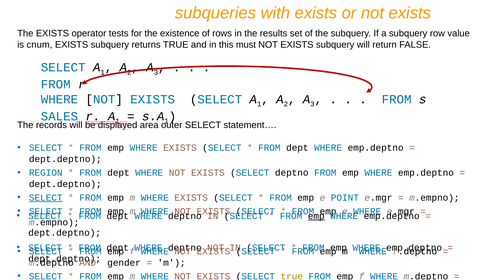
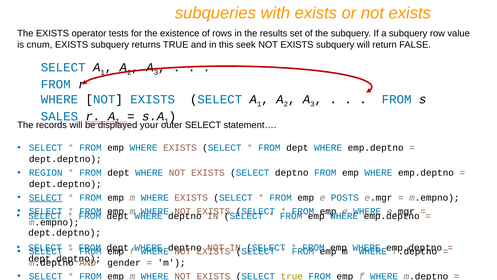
must: must -> seek
area: area -> your
POINT: POINT -> POSTS
emp at (316, 216) underline: present -> none
